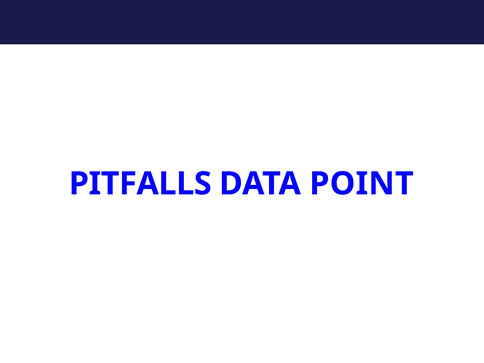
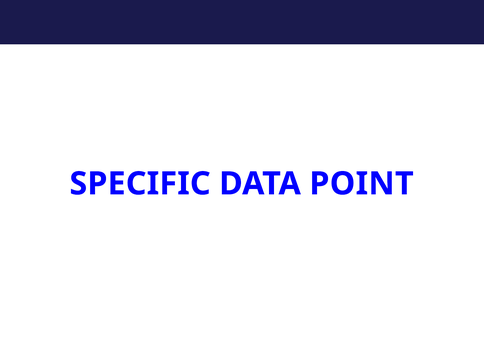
PITFALLS: PITFALLS -> SPECIFIC
